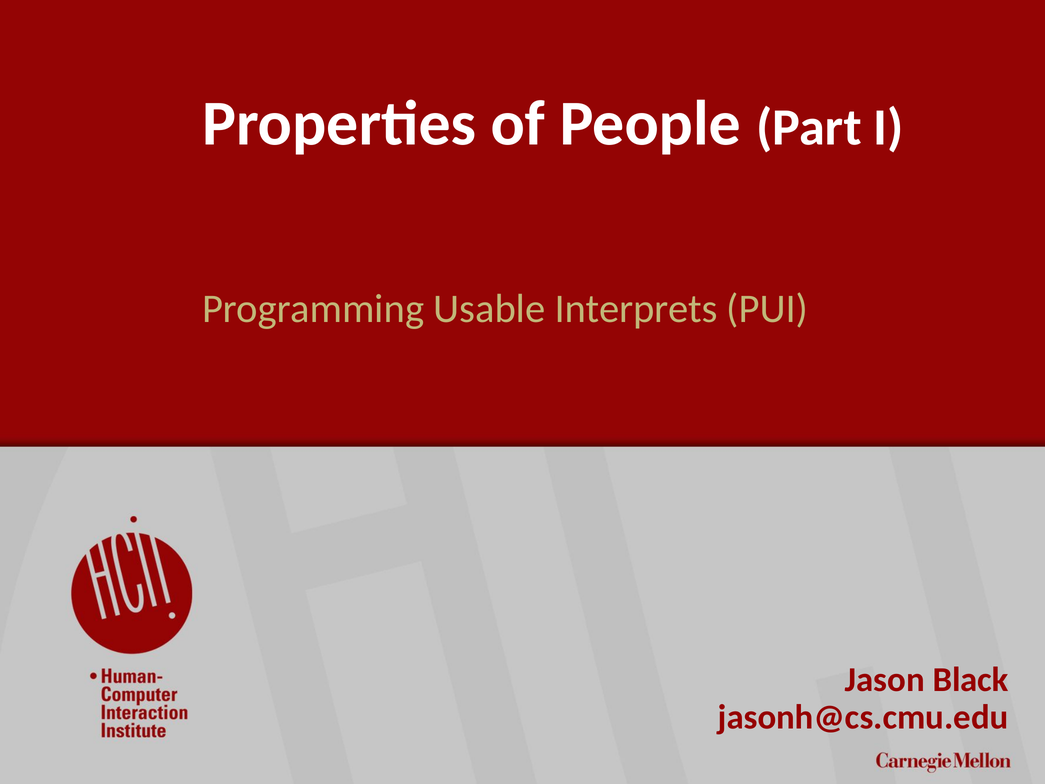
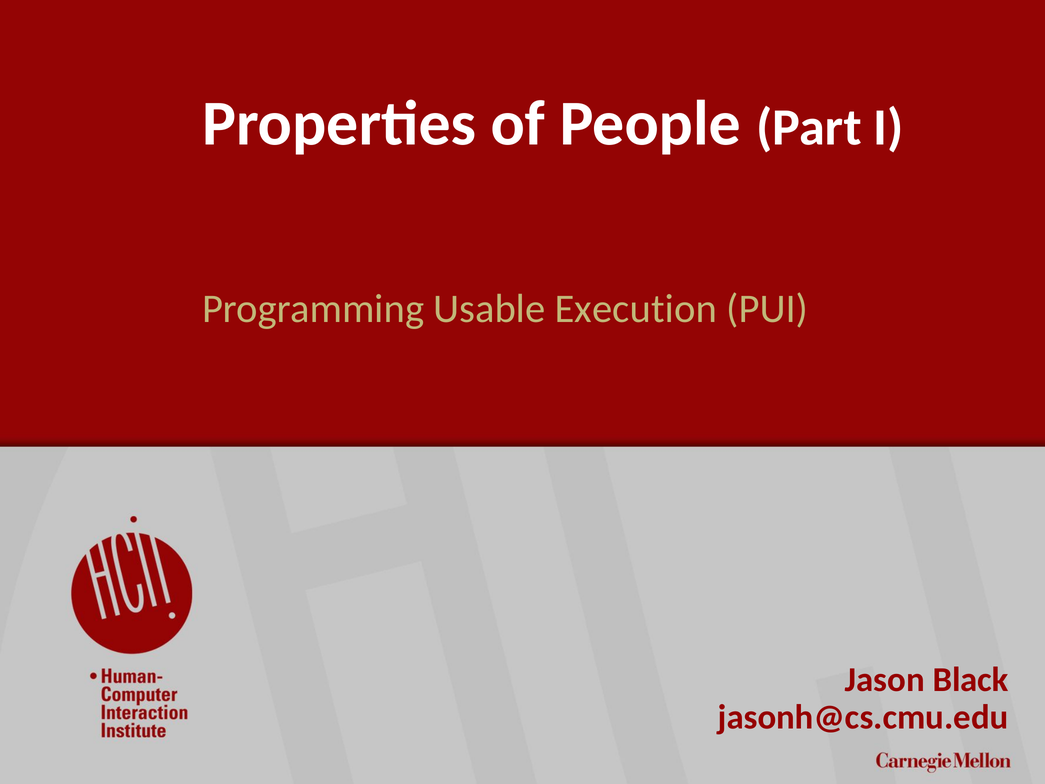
Interprets: Interprets -> Execution
